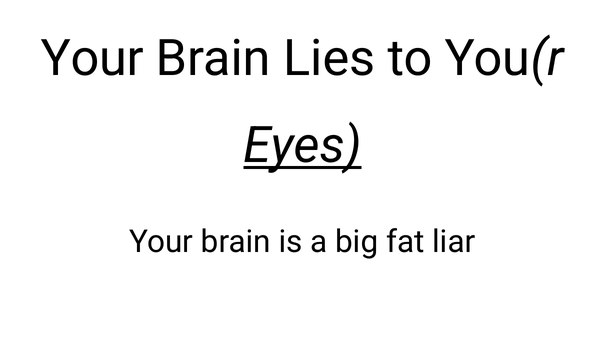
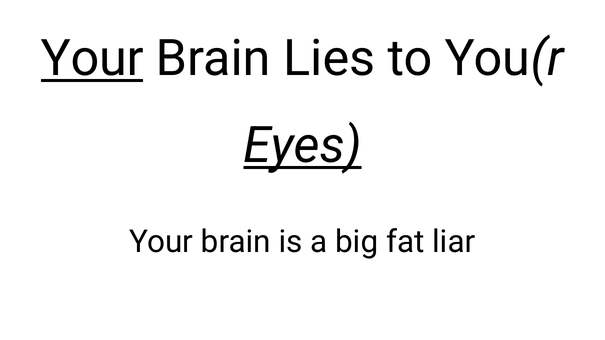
Your at (92, 59) underline: none -> present
